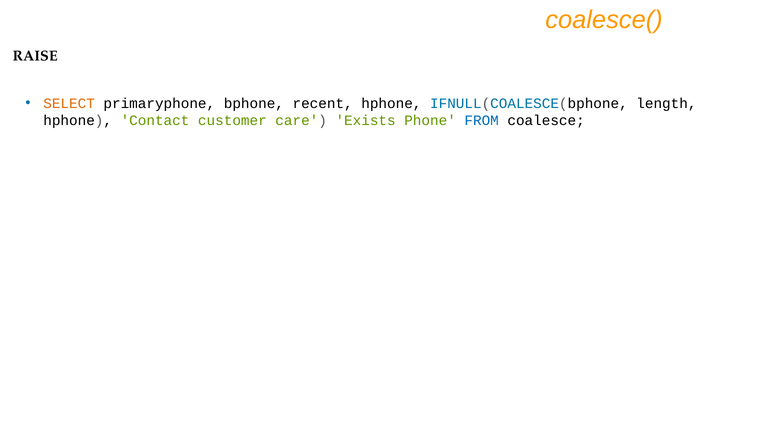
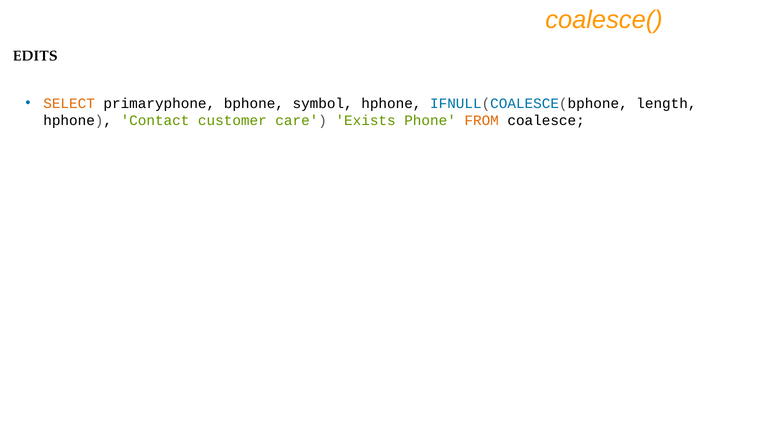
RAISE: RAISE -> EDITS
recent: recent -> symbol
FROM colour: blue -> orange
